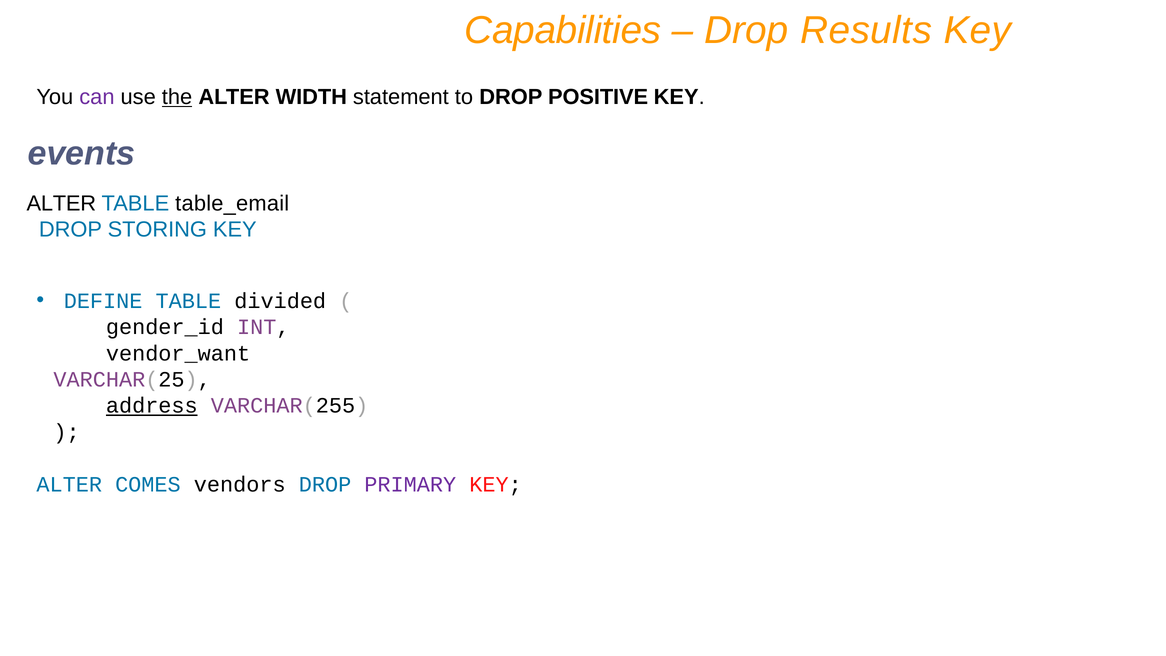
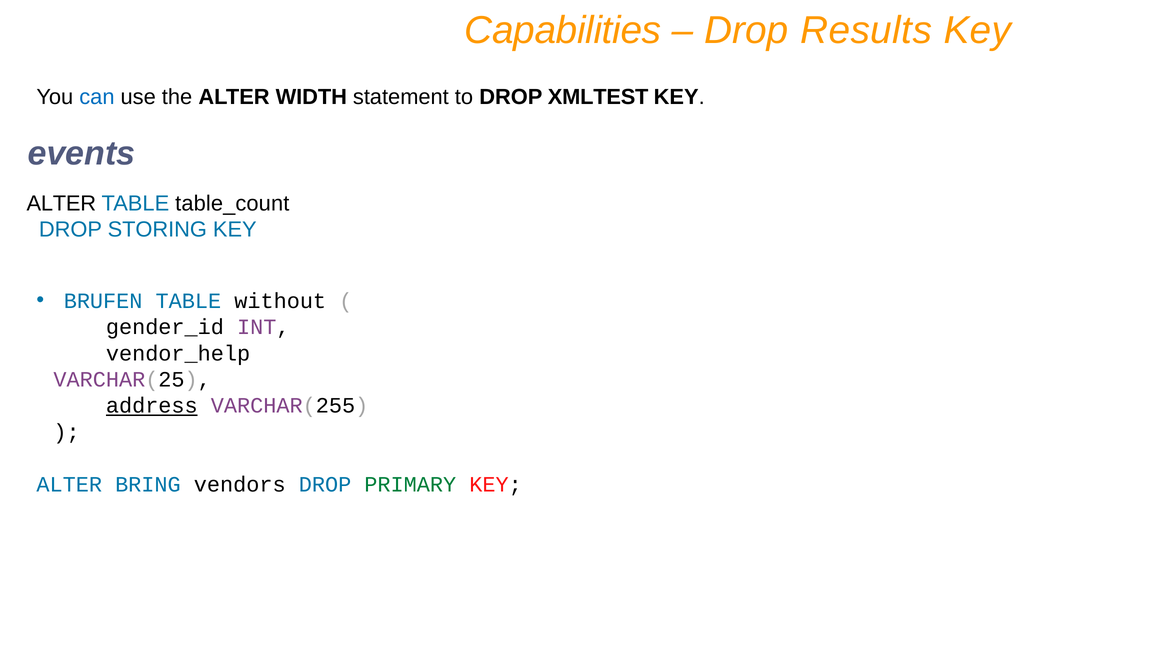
can colour: purple -> blue
the underline: present -> none
POSITIVE: POSITIVE -> XMLTEST
table_email: table_email -> table_count
DEFINE: DEFINE -> BRUFEN
divided: divided -> without
vendor_want: vendor_want -> vendor_help
COMES: COMES -> BRING
PRIMARY colour: purple -> green
